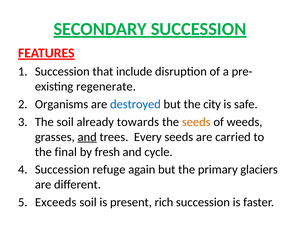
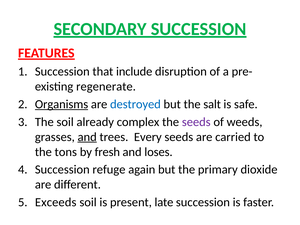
Organisms underline: none -> present
city: city -> salt
towards: towards -> complex
seeds at (196, 122) colour: orange -> purple
final: final -> tons
cycle: cycle -> loses
glaciers: glaciers -> dioxide
rich: rich -> late
